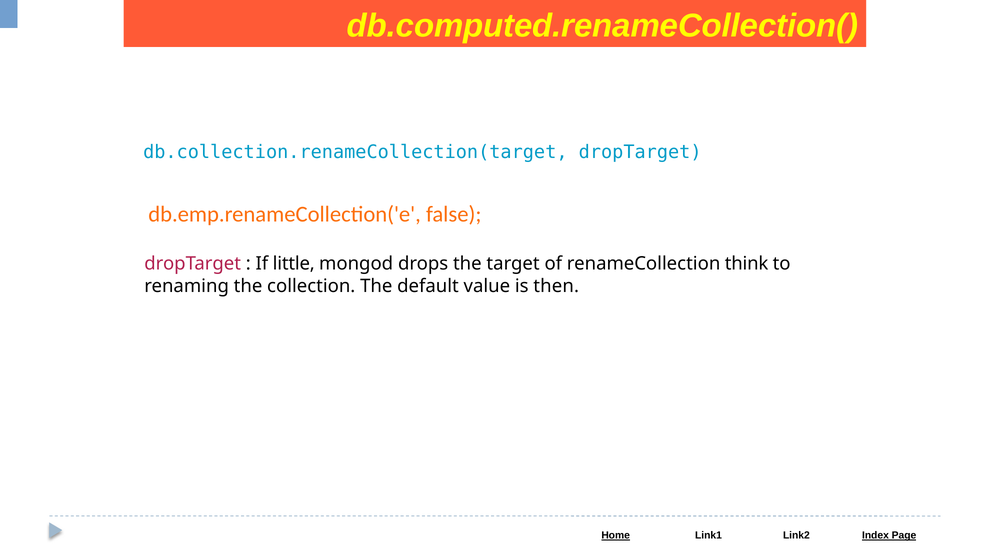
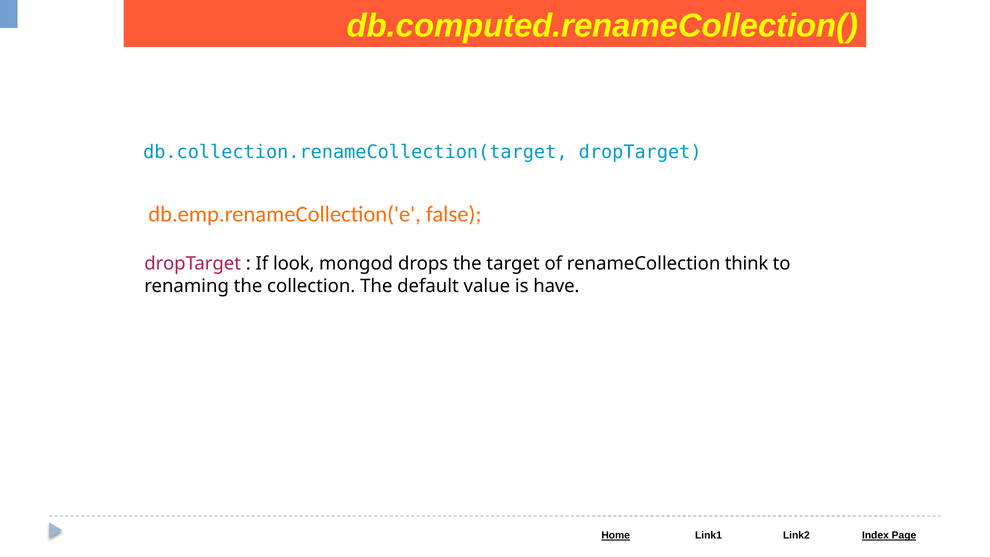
little: little -> look
then: then -> have
